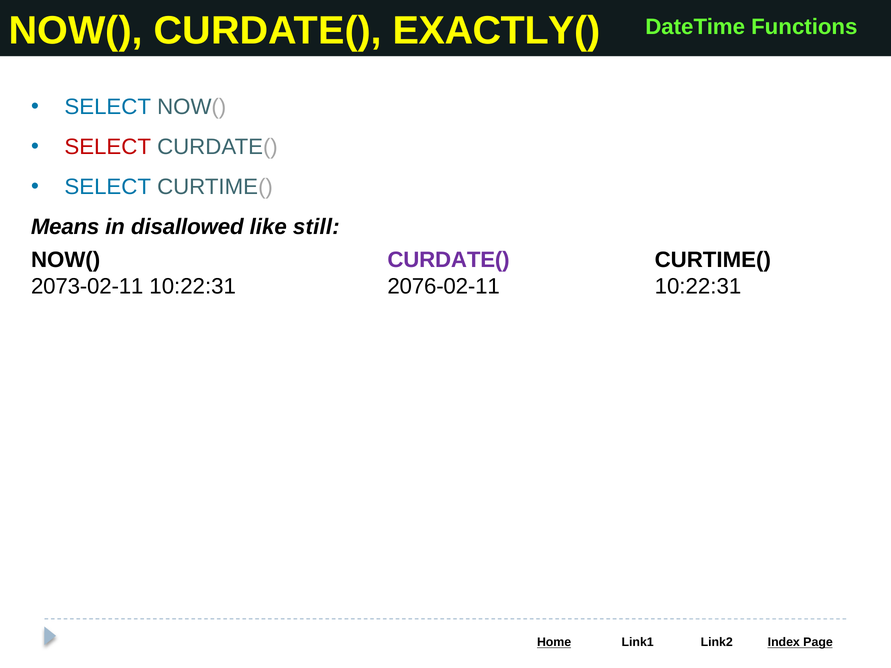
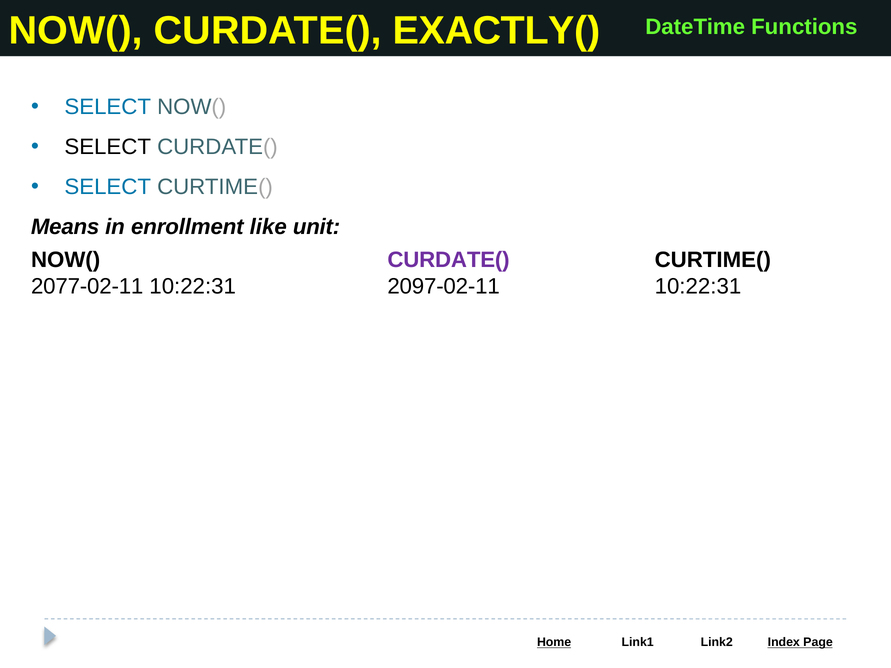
SELECT at (108, 147) colour: red -> black
disallowed: disallowed -> enrollment
still: still -> unit
2073-02-11: 2073-02-11 -> 2077-02-11
2076-02-11: 2076-02-11 -> 2097-02-11
